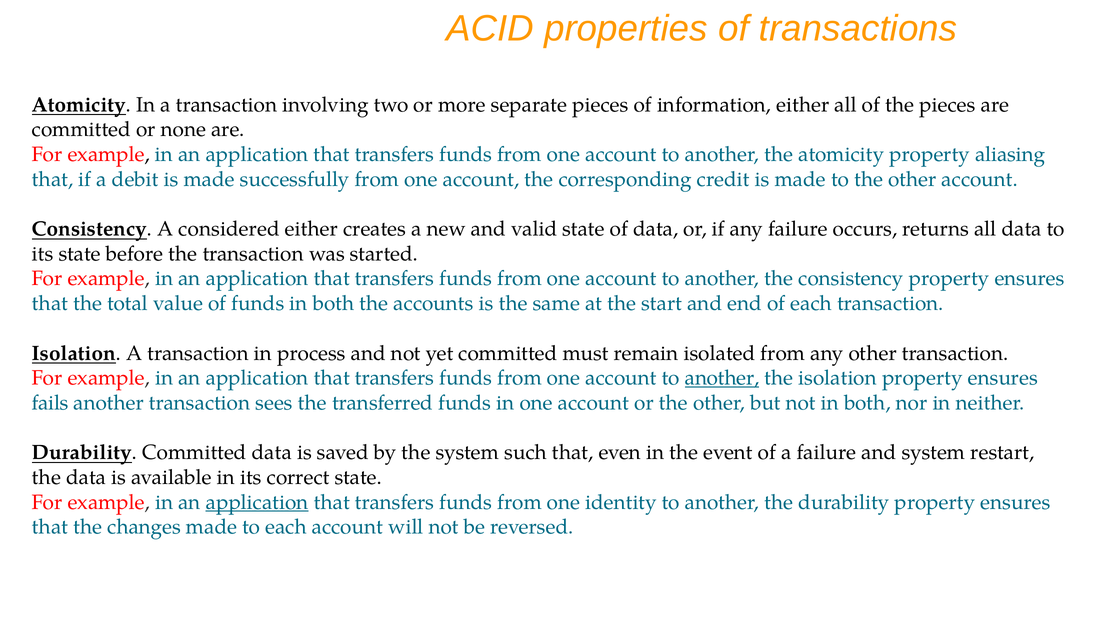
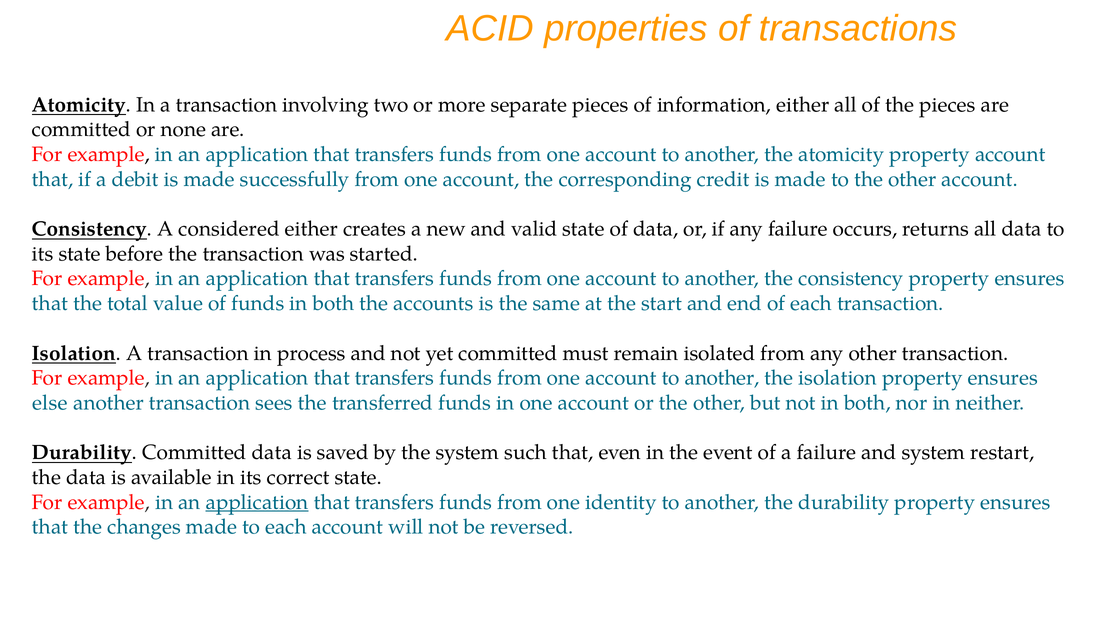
property aliasing: aliasing -> account
another at (722, 378) underline: present -> none
fails: fails -> else
